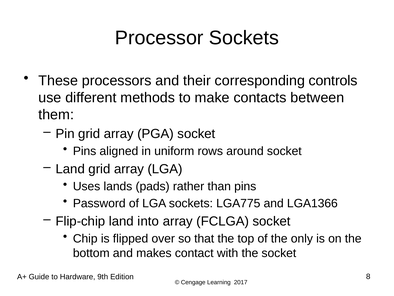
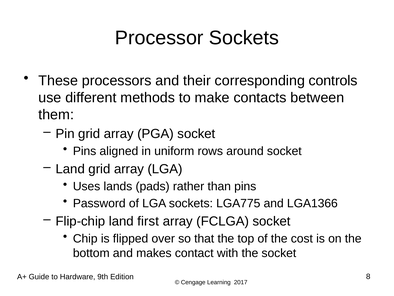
into: into -> first
only: only -> cost
